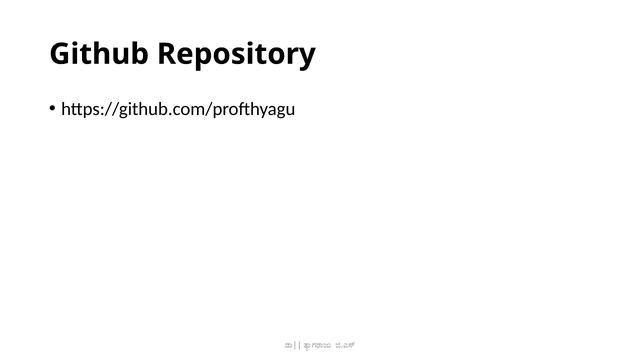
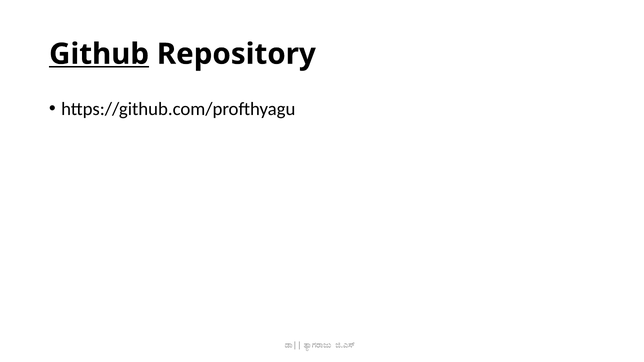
Github underline: none -> present
